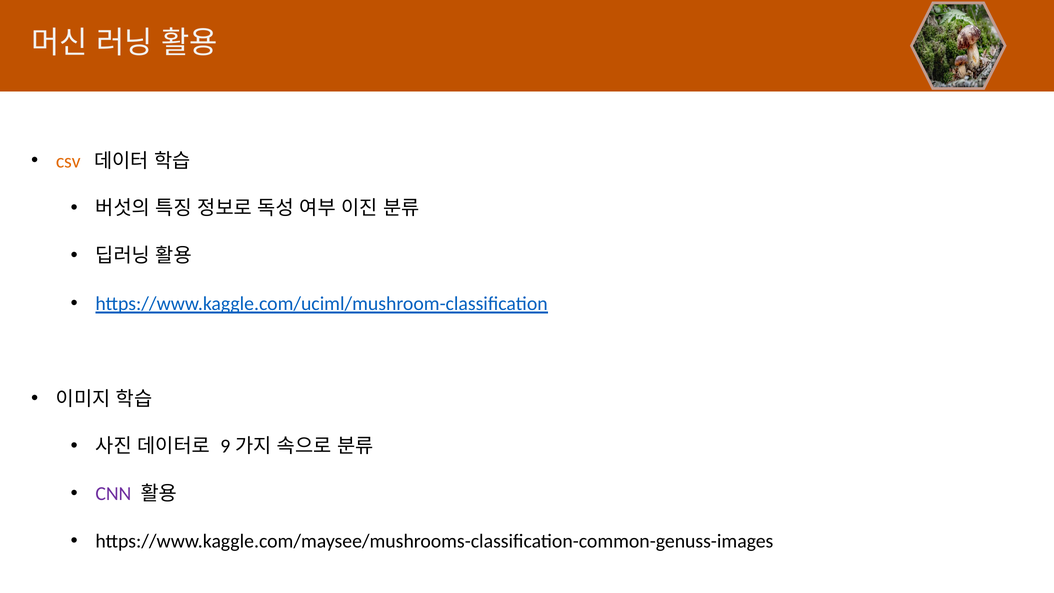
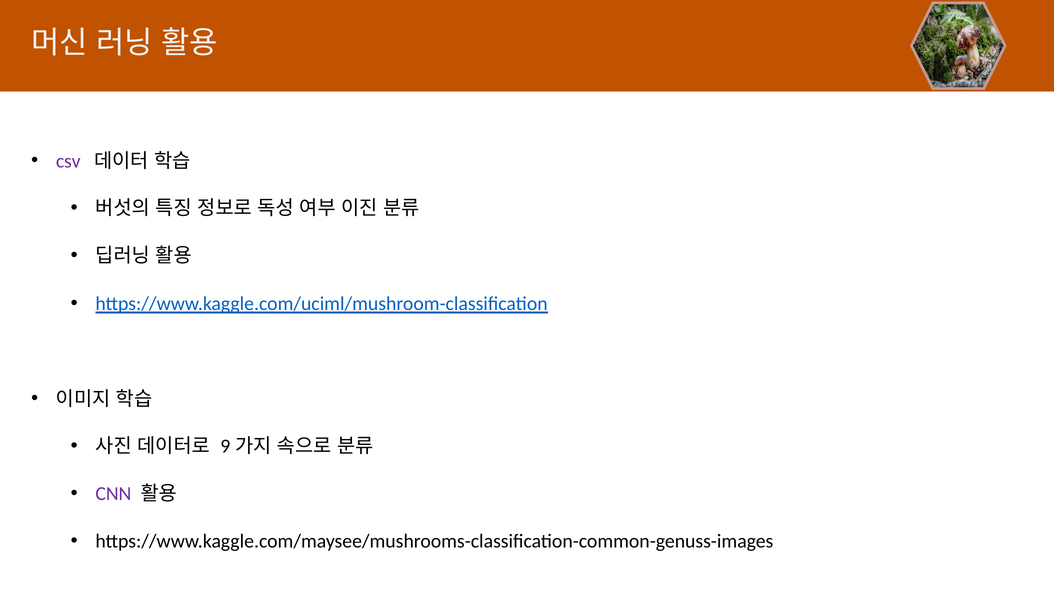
csv colour: orange -> purple
